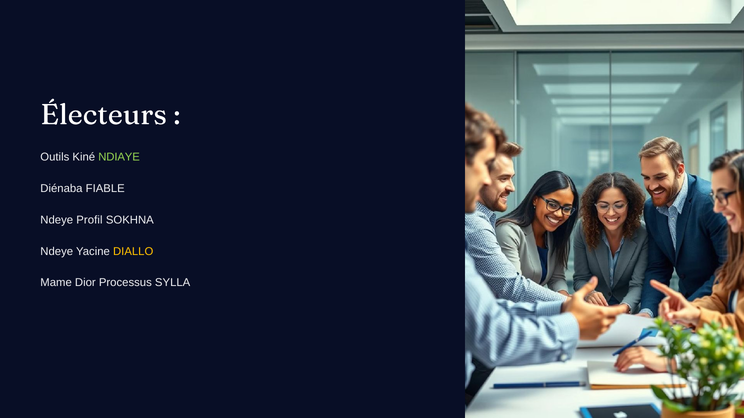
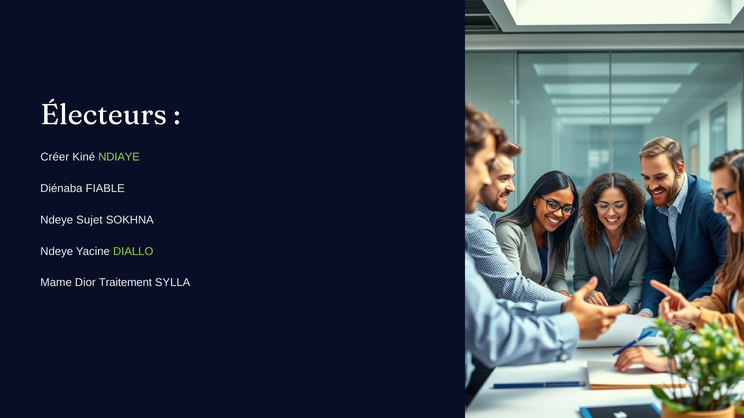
Outils: Outils -> Créer
Profil: Profil -> Sujet
DIALLO colour: yellow -> light green
Processus: Processus -> Traitement
